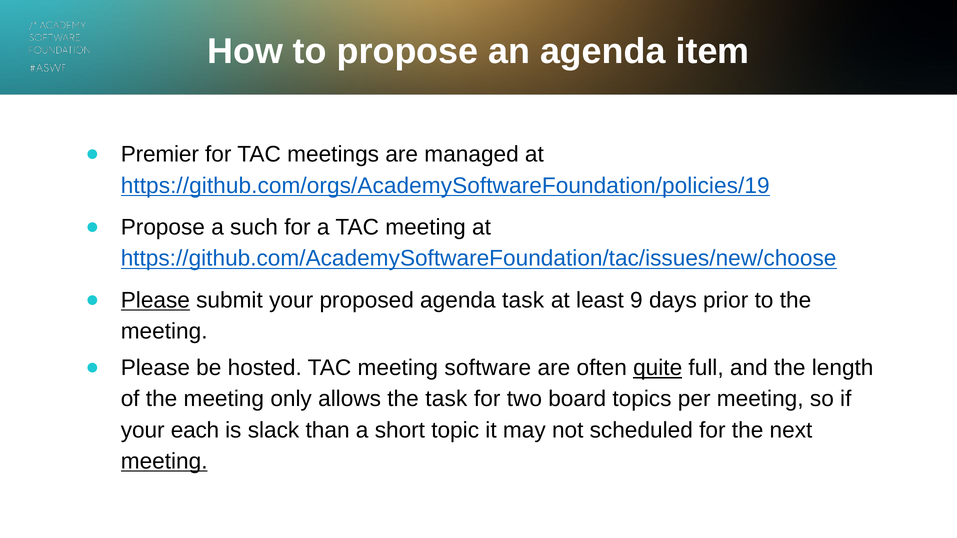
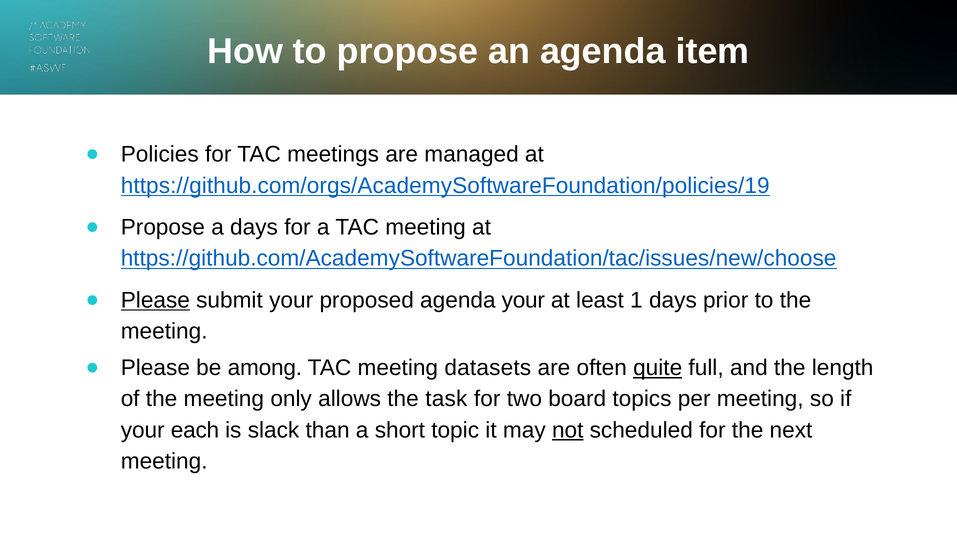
Premier: Premier -> Policies
a such: such -> days
agenda task: task -> your
9: 9 -> 1
hosted: hosted -> among
software: software -> datasets
not underline: none -> present
meeting at (164, 462) underline: present -> none
